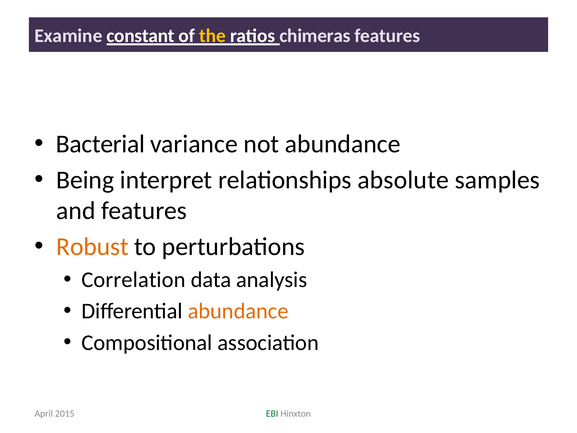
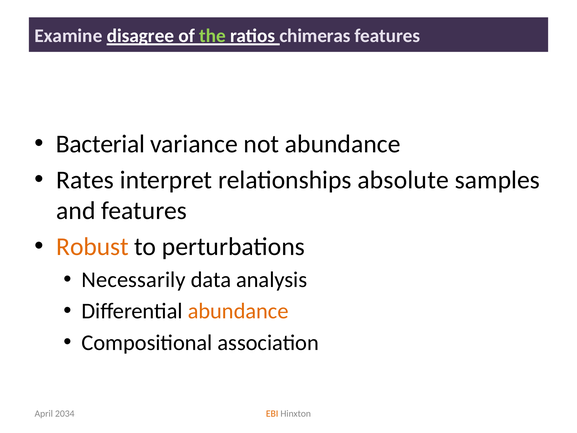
constant: constant -> disagree
the colour: yellow -> light green
Being: Being -> Rates
Correlation: Correlation -> Necessarily
2015: 2015 -> 2034
EBI colour: green -> orange
